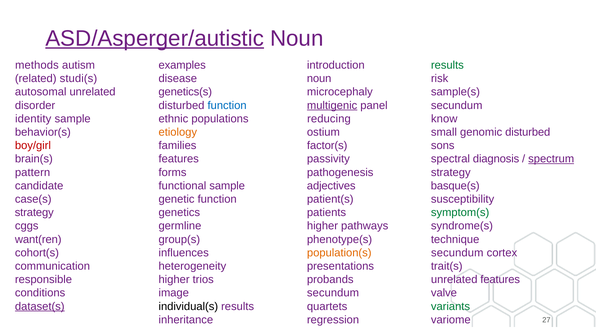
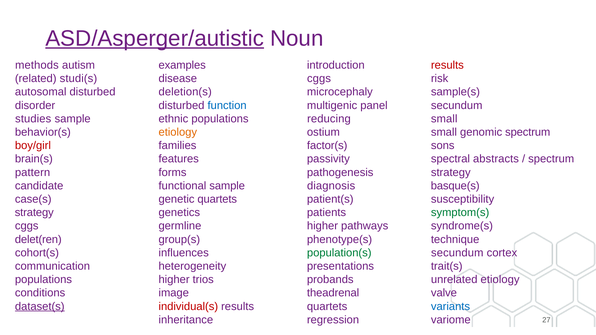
results at (447, 65) colour: green -> red
noun at (319, 79): noun -> cggs
autosomal unrelated: unrelated -> disturbed
genetics(s: genetics(s -> deletion(s
multigenic underline: present -> none
identity: identity -> studies
know at (444, 119): know -> small
genomic disturbed: disturbed -> spectrum
diagnosis: diagnosis -> abstracts
spectrum at (551, 159) underline: present -> none
adjectives: adjectives -> diagnosis
genetic function: function -> quartets
want(ren: want(ren -> delet(ren
population(s colour: orange -> green
responsible at (43, 280): responsible -> populations
unrelated features: features -> etiology
secundum at (333, 293): secundum -> theadrenal
individual(s colour: black -> red
variants colour: green -> blue
